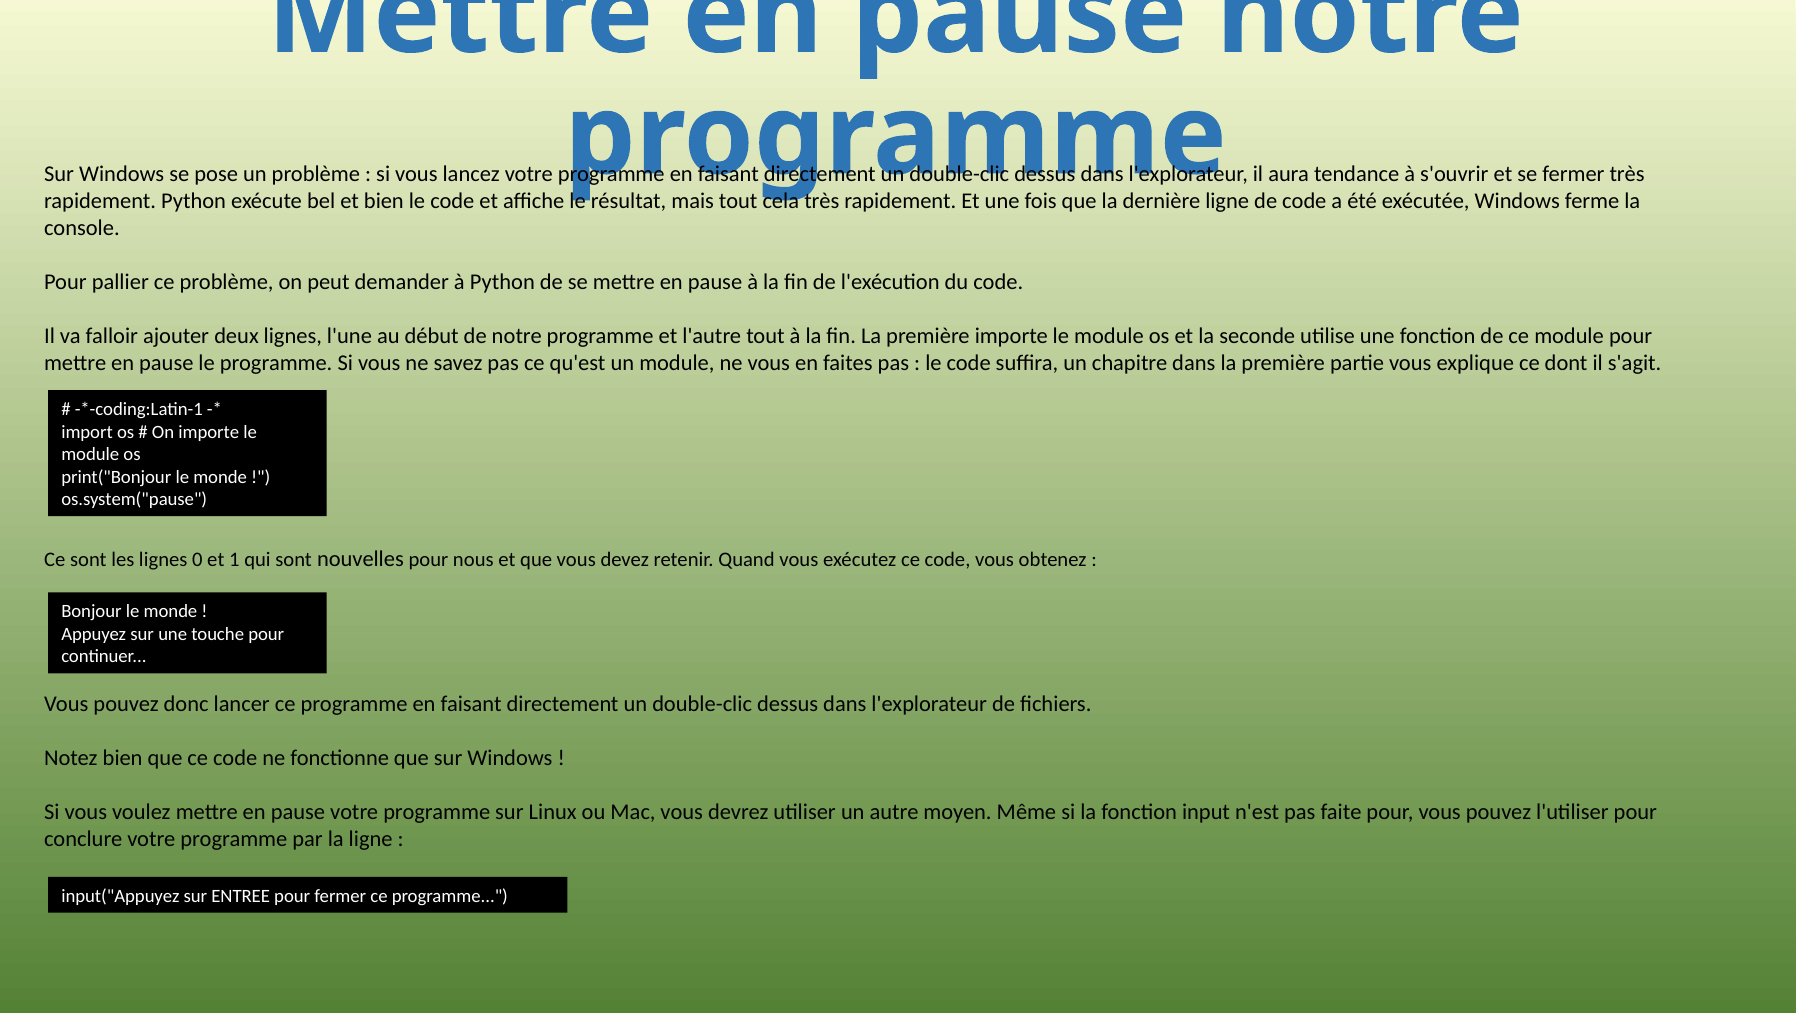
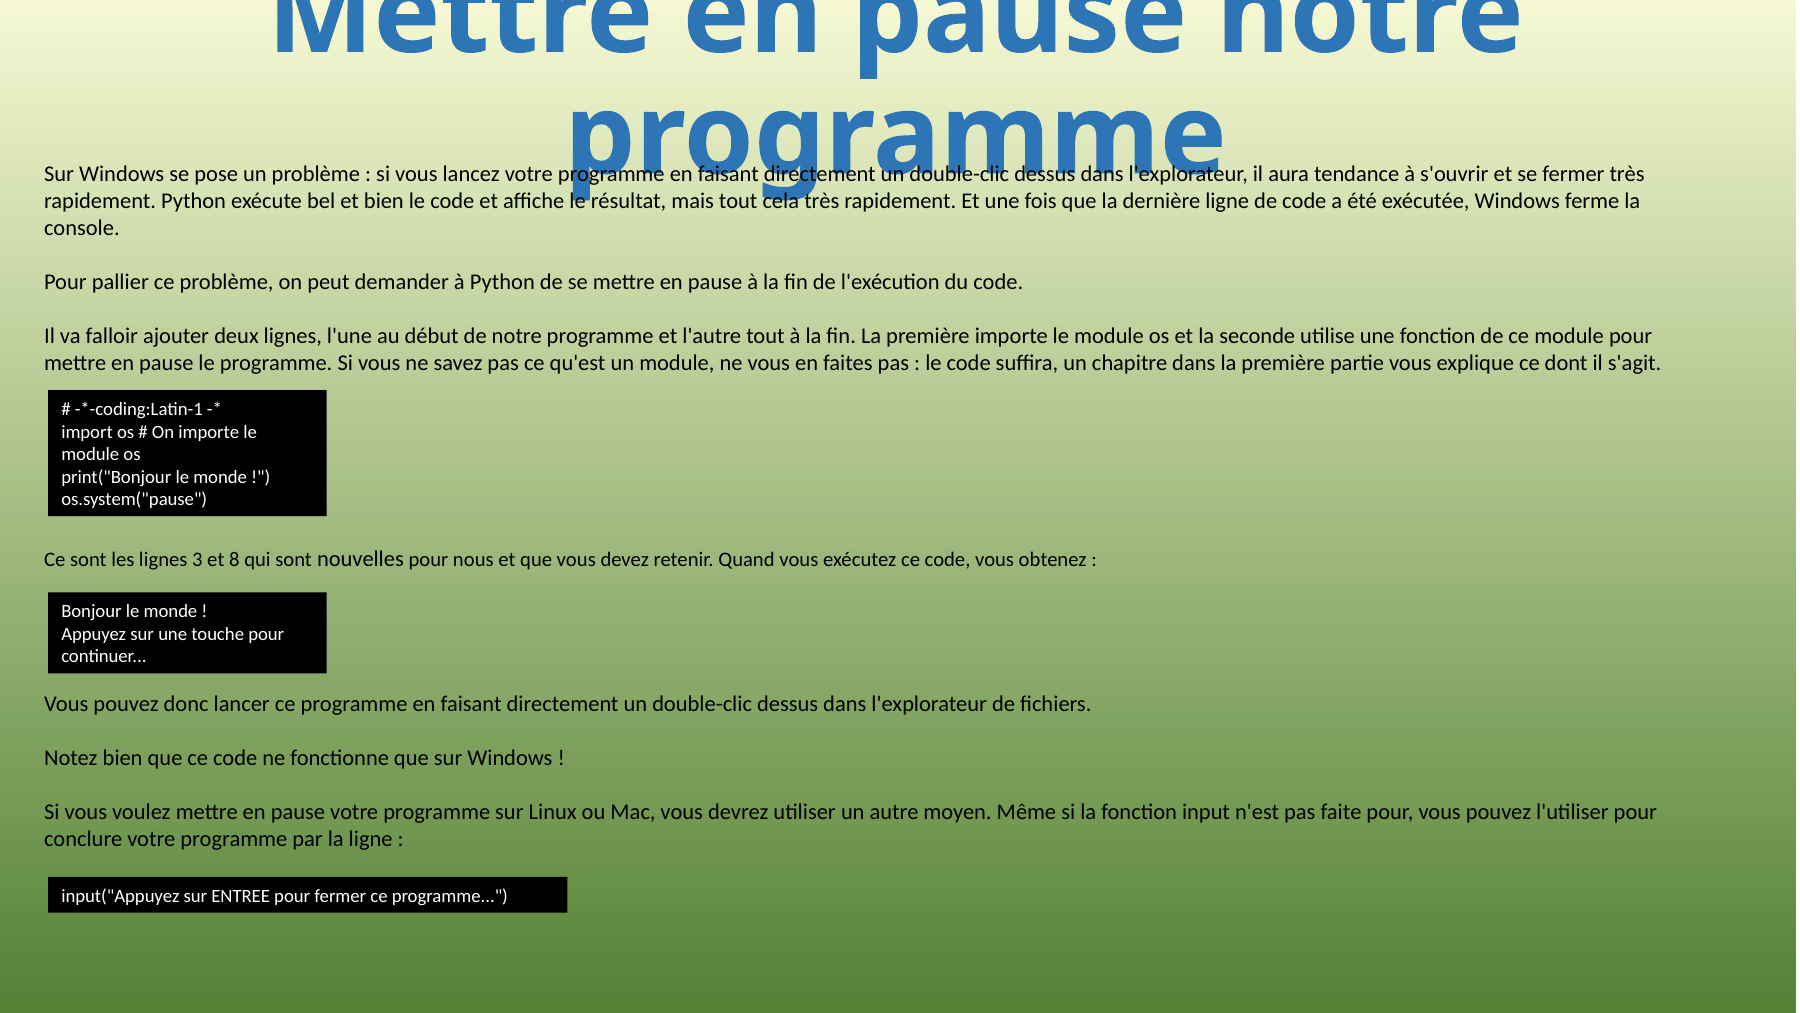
0: 0 -> 3
1: 1 -> 8
